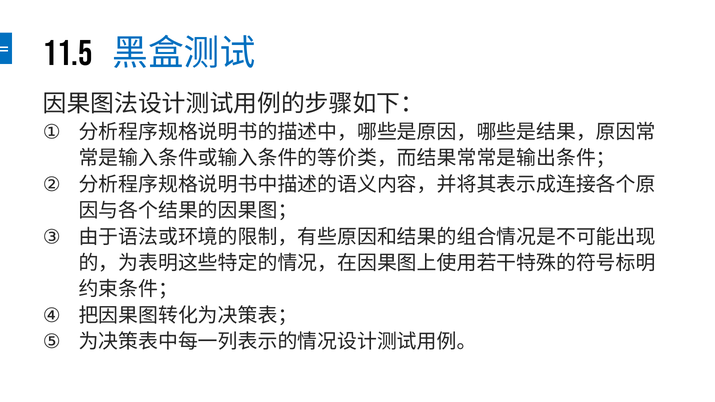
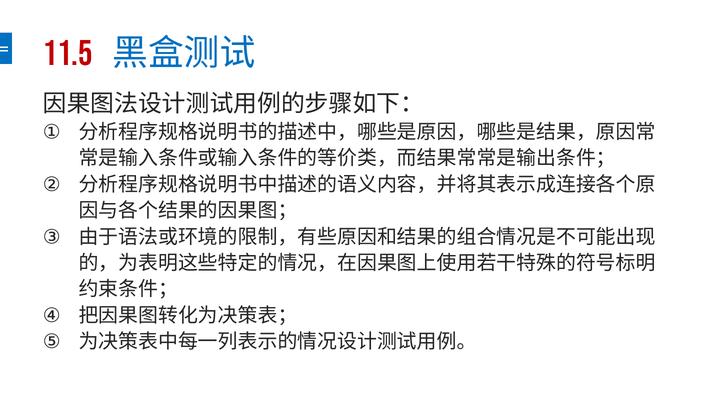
11.5 colour: black -> red
